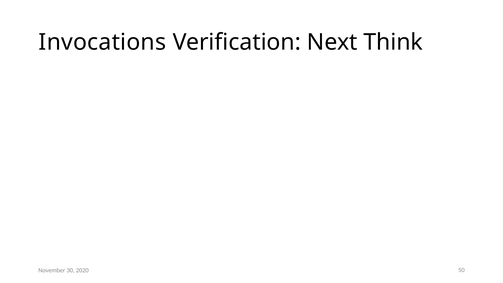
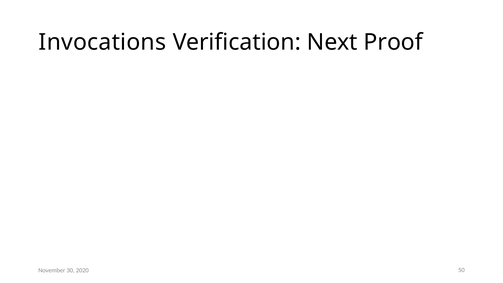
Think: Think -> Proof
